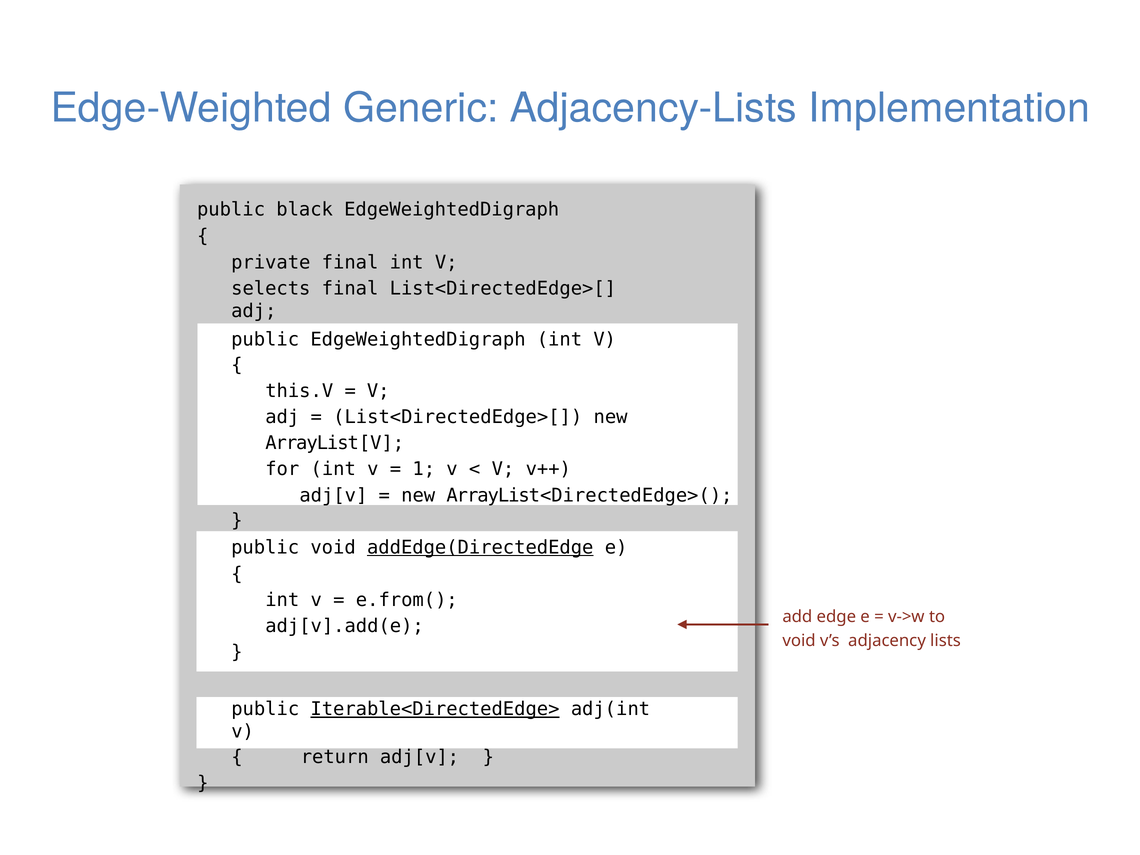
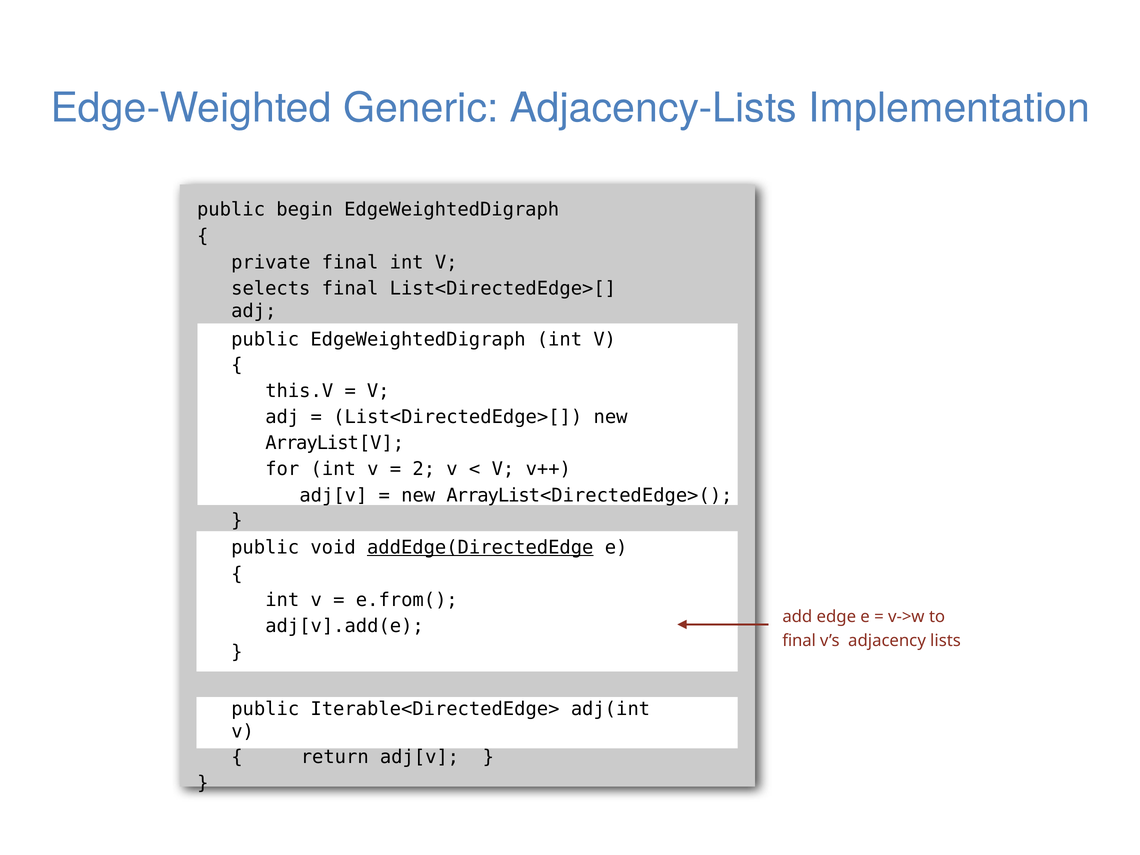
black: black -> begin
1: 1 -> 2
void at (799, 641): void -> final
Iterable<DirectedEdge> underline: present -> none
